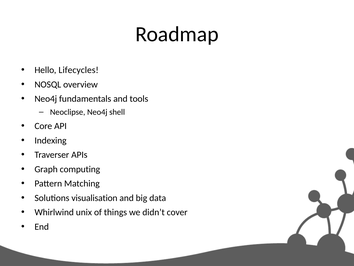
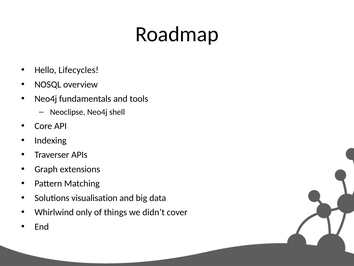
computing: computing -> extensions
unix: unix -> only
